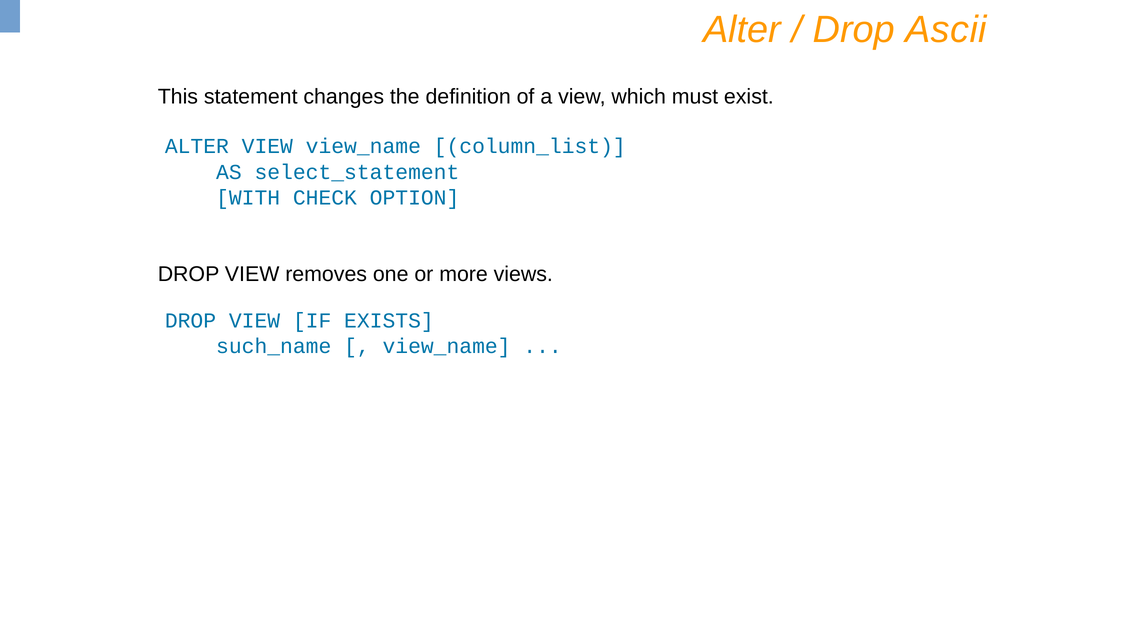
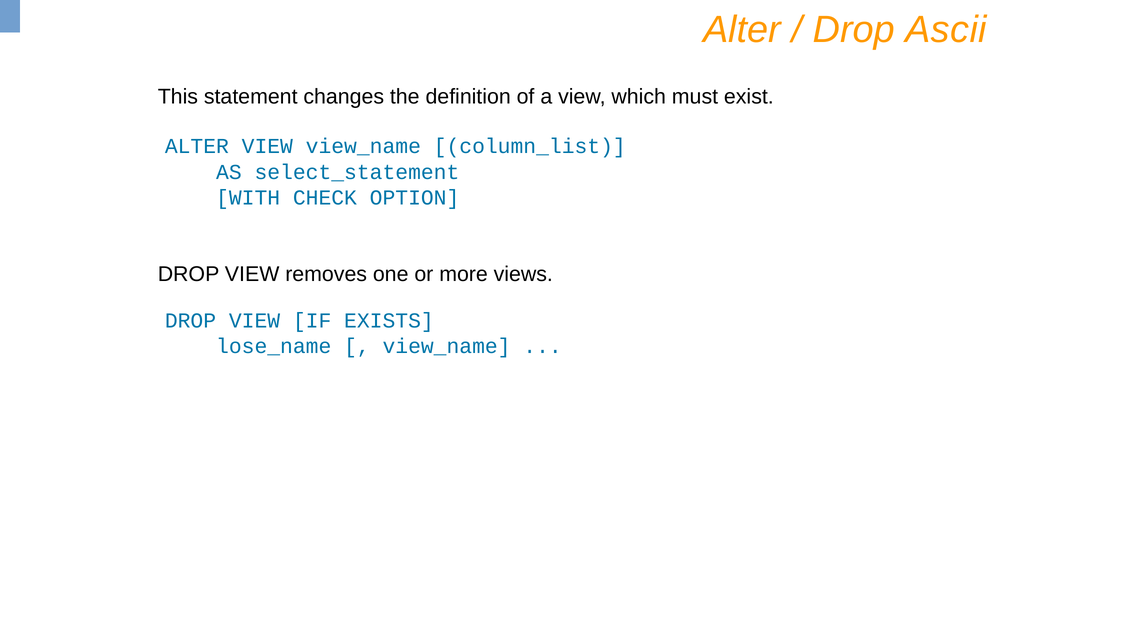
such_name: such_name -> lose_name
